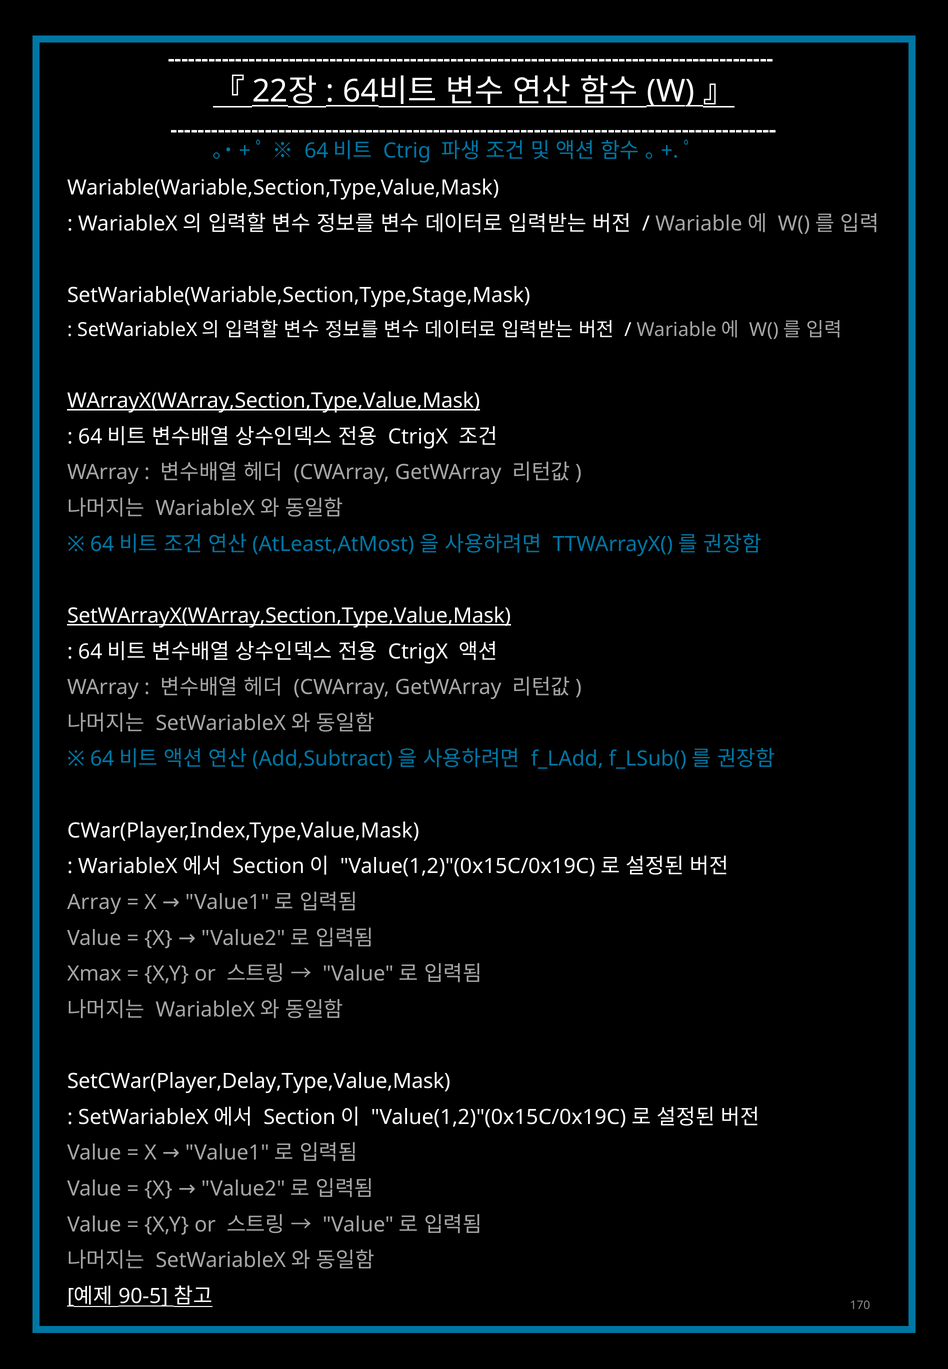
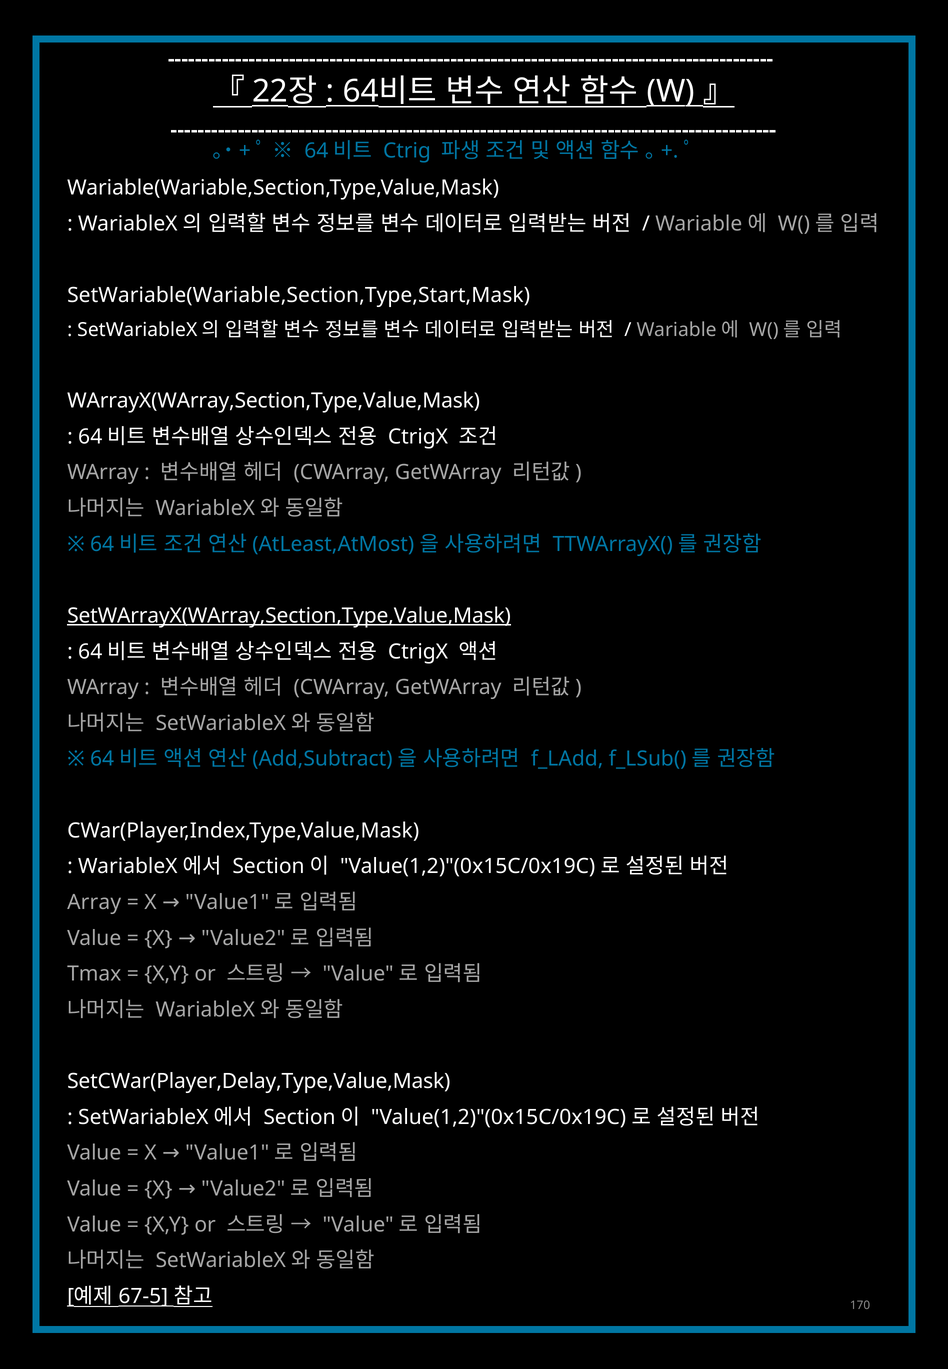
SetWariable(Wariable,Section,Type,Stage,Mask: SetWariable(Wariable,Section,Type,Stage,Mask -> SetWariable(Wariable,Section,Type,Start,Mask
WArrayX(WArray,Section,Type,Value,Mask underline: present -> none
Xmax: Xmax -> Tmax
90-5: 90-5 -> 67-5
